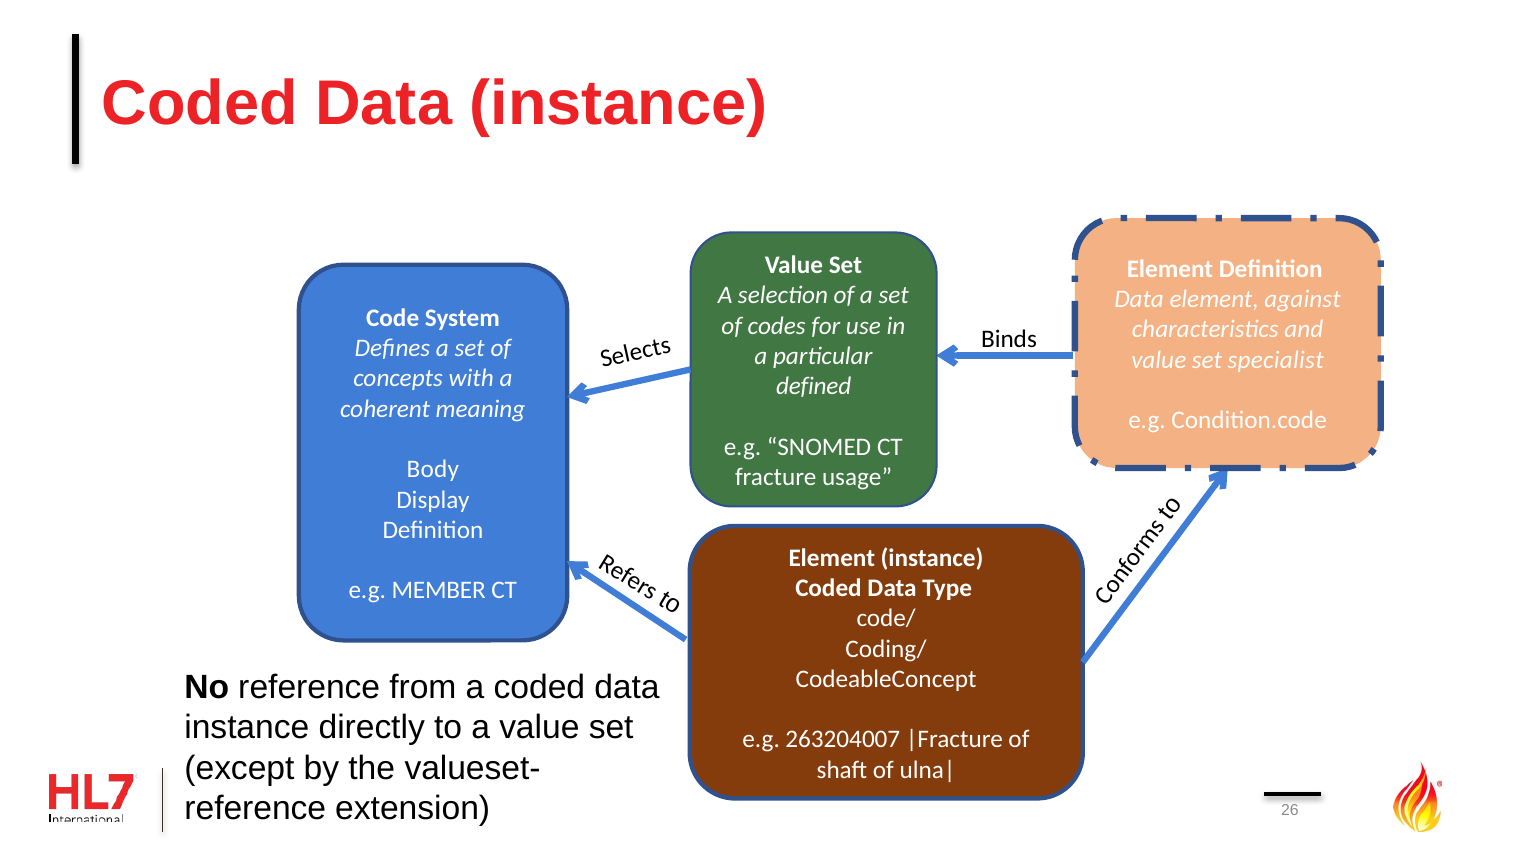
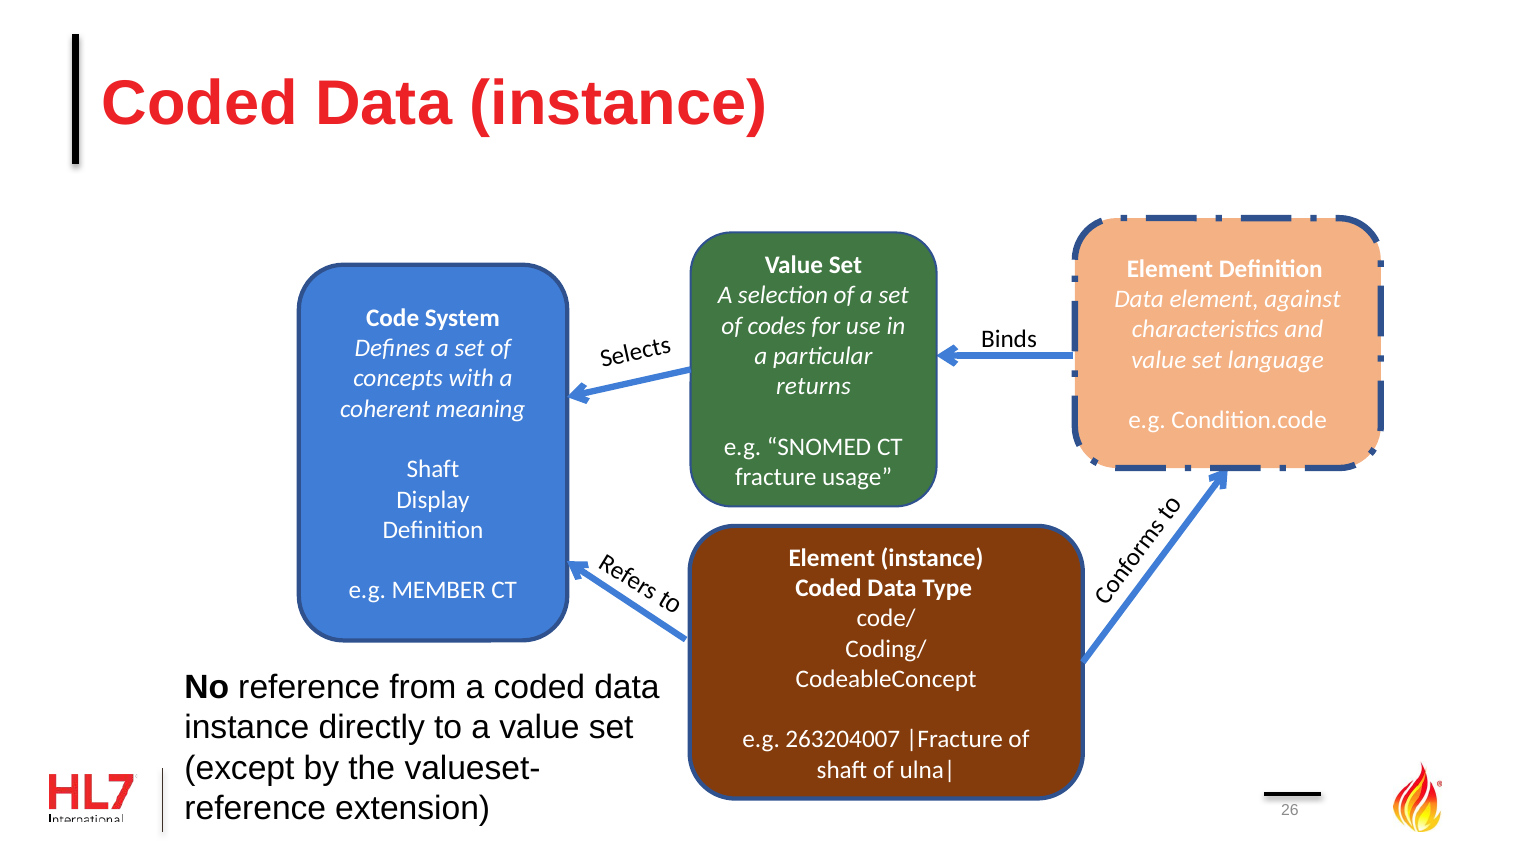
specialist: specialist -> language
defined: defined -> returns
Body at (433, 470): Body -> Shaft
